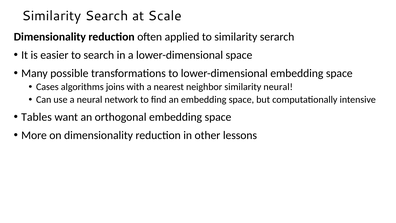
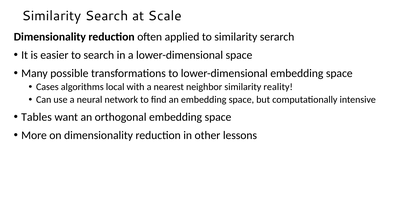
joins: joins -> local
similarity neural: neural -> reality
